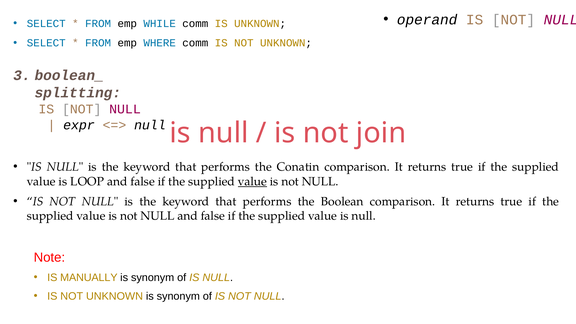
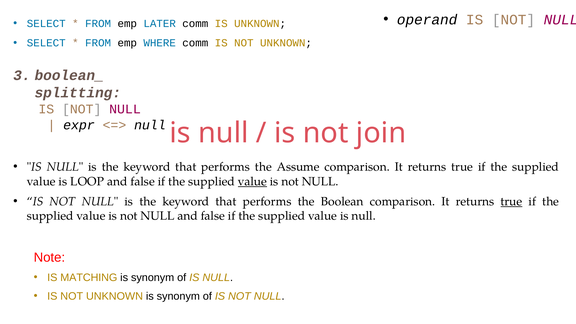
WHILE: WHILE -> LATER
Conatin: Conatin -> Assume
true at (511, 202) underline: none -> present
MANUALLY: MANUALLY -> MATCHING
